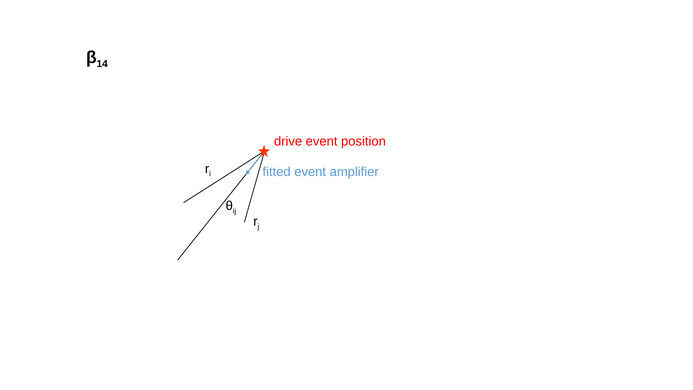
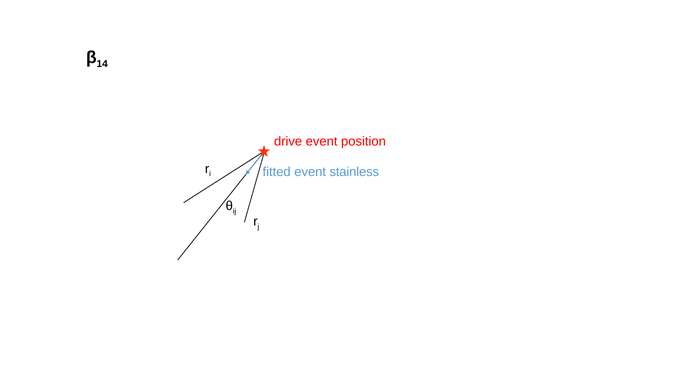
amplifier: amplifier -> stainless
